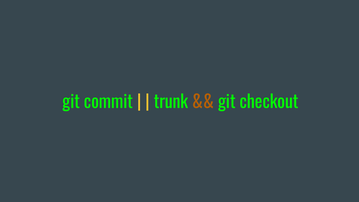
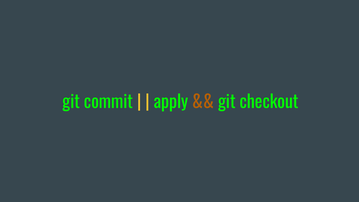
trunk: trunk -> apply
